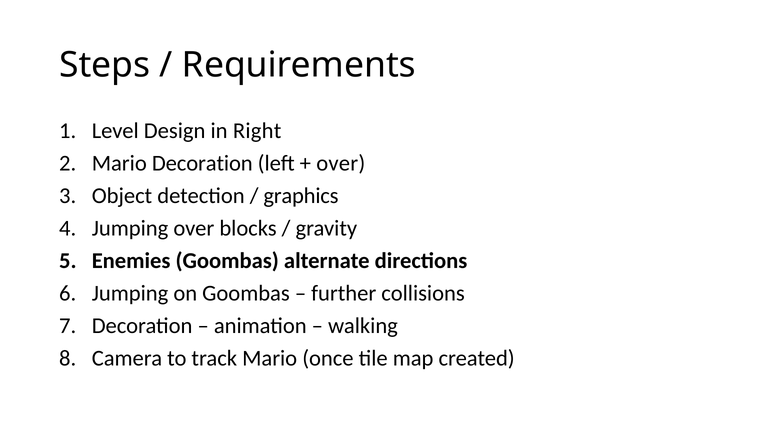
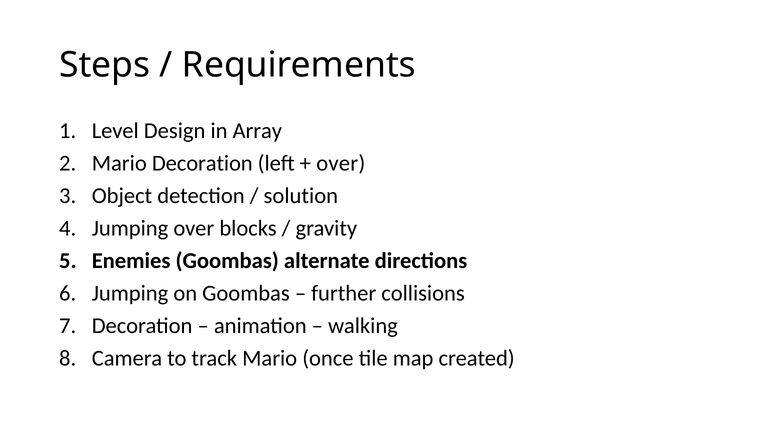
Right: Right -> Array
graphics: graphics -> solution
